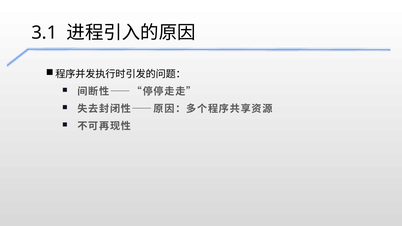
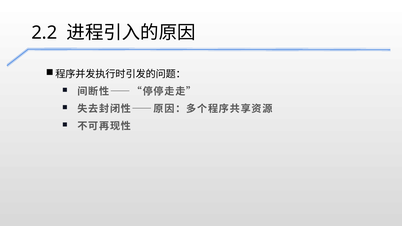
3.1: 3.1 -> 2.2
